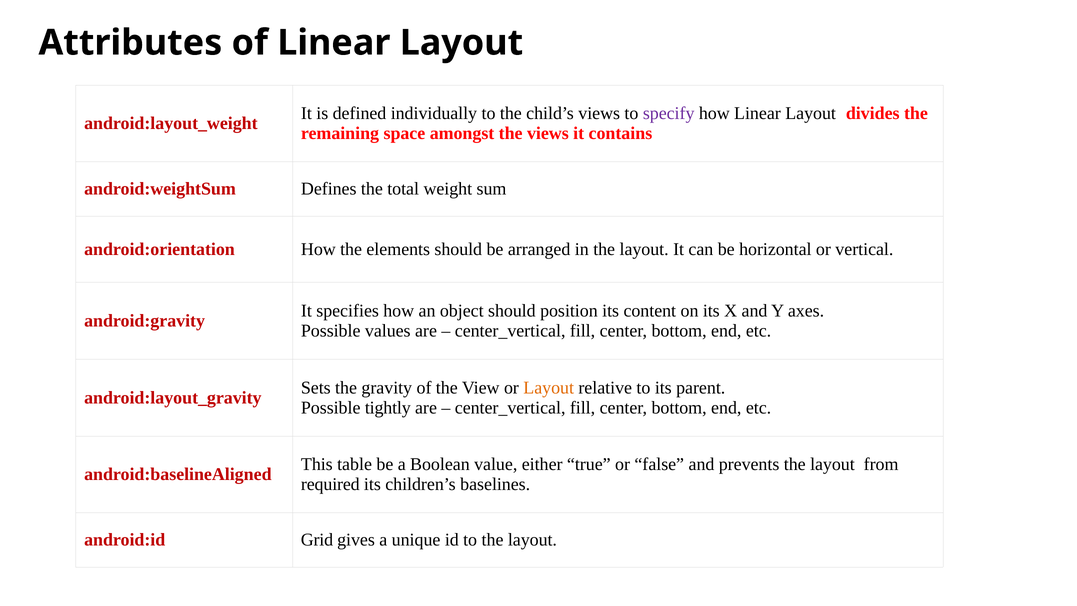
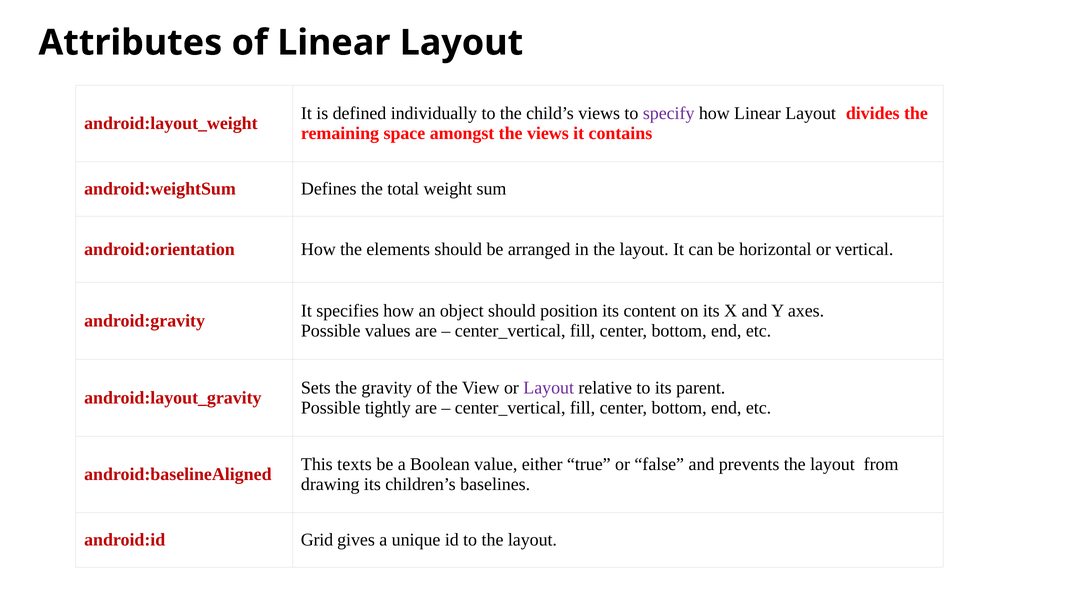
Layout at (549, 388) colour: orange -> purple
table: table -> texts
required: required -> drawing
